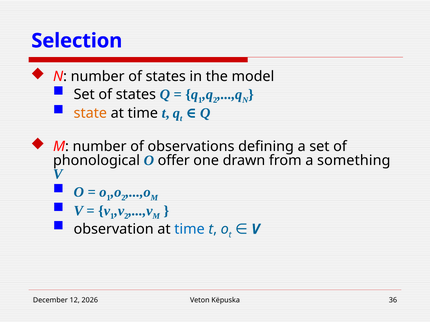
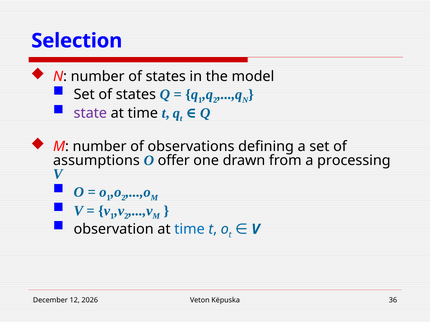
state colour: orange -> purple
phonological: phonological -> assumptions
something: something -> processing
